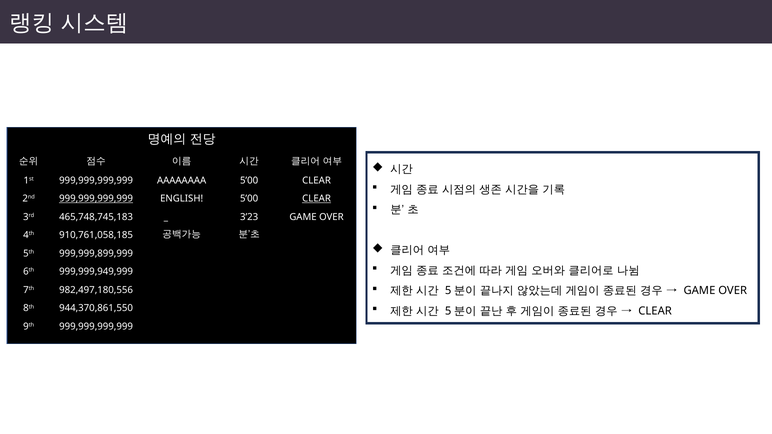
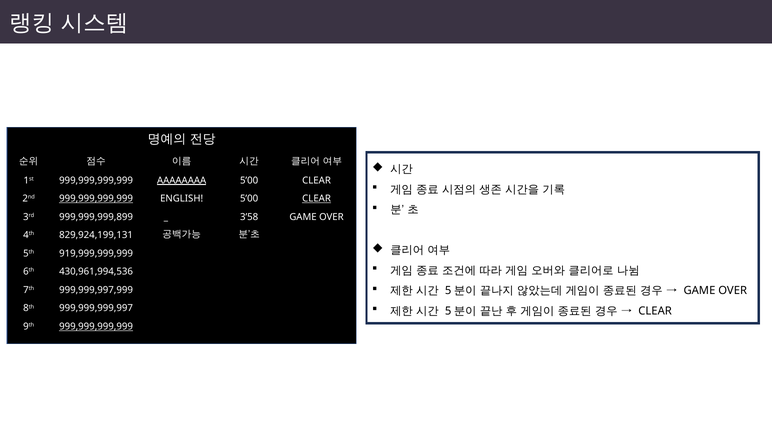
AAAAAAAA underline: none -> present
465,748,745,183: 465,748,745,183 -> 999,999,999,899
3’23: 3’23 -> 3’58
910,761,058,185: 910,761,058,185 -> 829,924,199,131
999,999,899,999: 999,999,899,999 -> 919,999,999,999
999,999,949,999: 999,999,949,999 -> 430,961,994,536
982,497,180,556: 982,497,180,556 -> 999,999,997,999
944,370,861,550: 944,370,861,550 -> 999,999,999,997
999,999,999,999 at (96, 327) underline: none -> present
